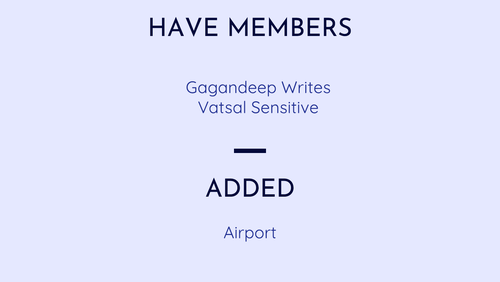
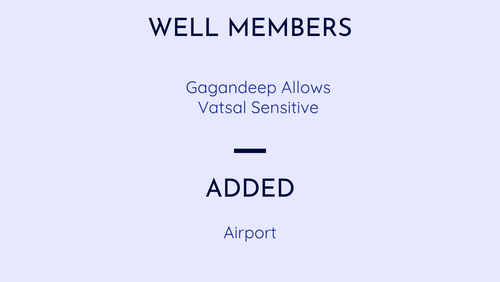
HAVE: HAVE -> WELL
Writes: Writes -> Allows
